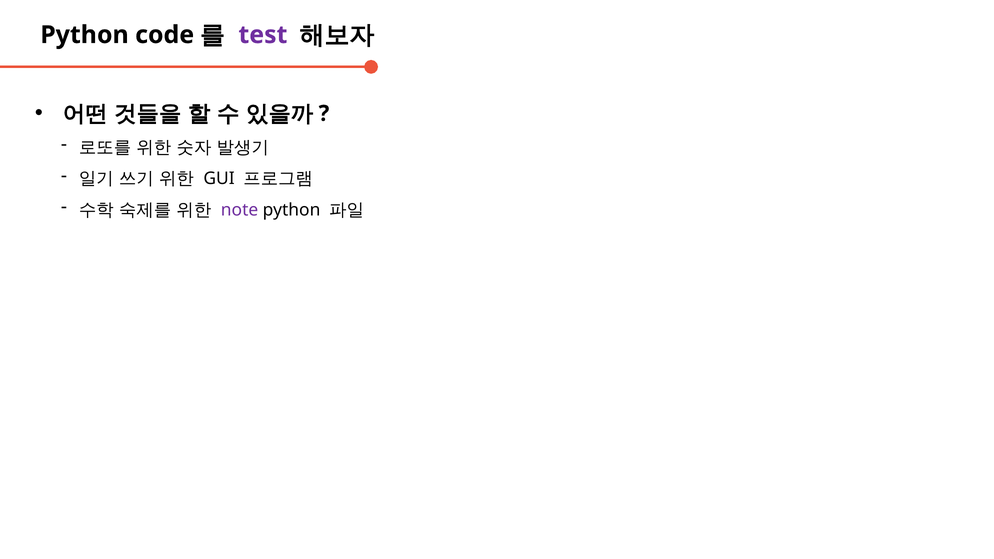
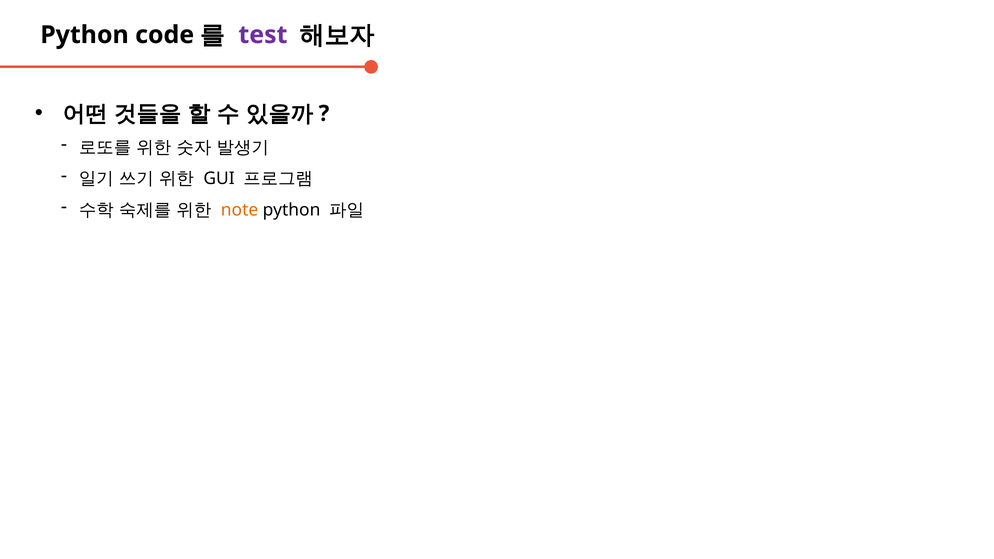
note colour: purple -> orange
